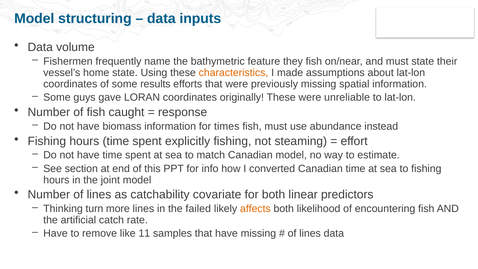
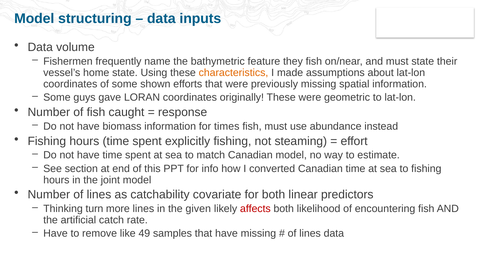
results: results -> shown
unreliable: unreliable -> geometric
failed: failed -> given
affects colour: orange -> red
11: 11 -> 49
